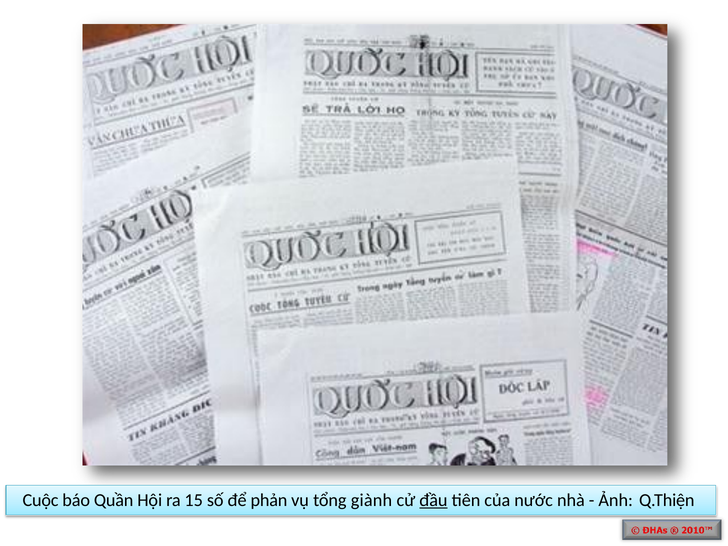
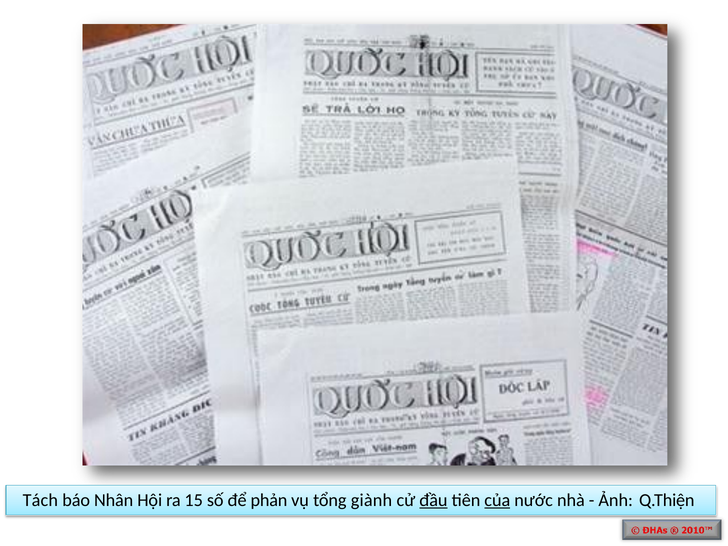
Cuộc: Cuộc -> Tách
Quần: Quần -> Nhân
của underline: none -> present
